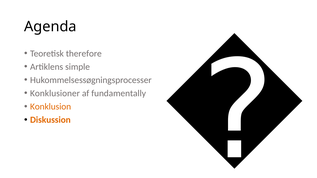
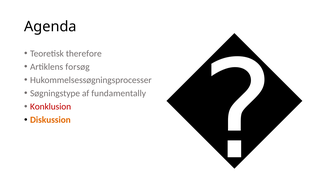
simple: simple -> forsøg
Konklusioner: Konklusioner -> Søgningstype
Konklusion colour: orange -> red
